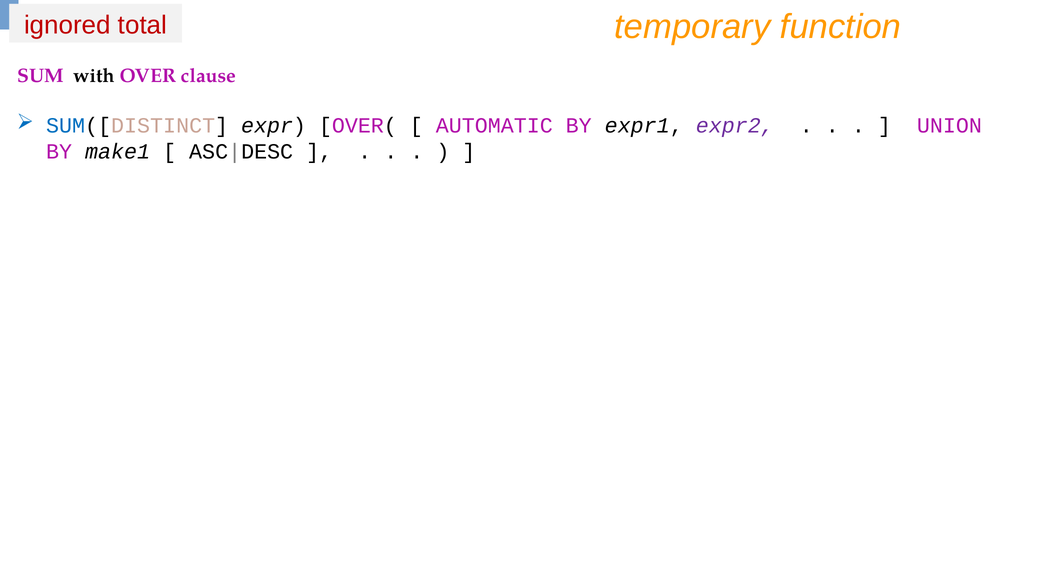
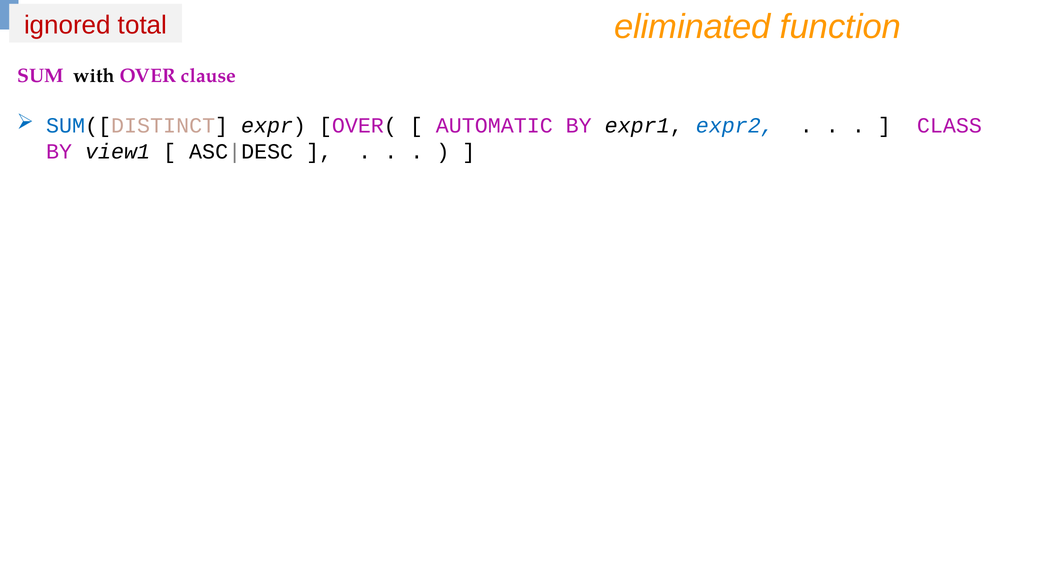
temporary: temporary -> eliminated
expr2 colour: purple -> blue
UNION: UNION -> CLASS
make1: make1 -> view1
